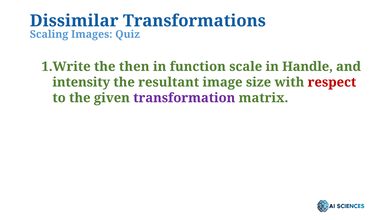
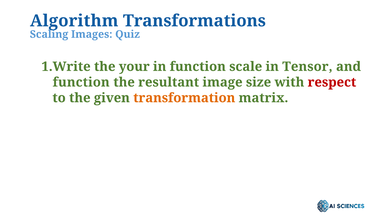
Dissimilar: Dissimilar -> Algorithm
then: then -> your
Handle: Handle -> Tensor
intensity at (81, 82): intensity -> function
transformation colour: purple -> orange
